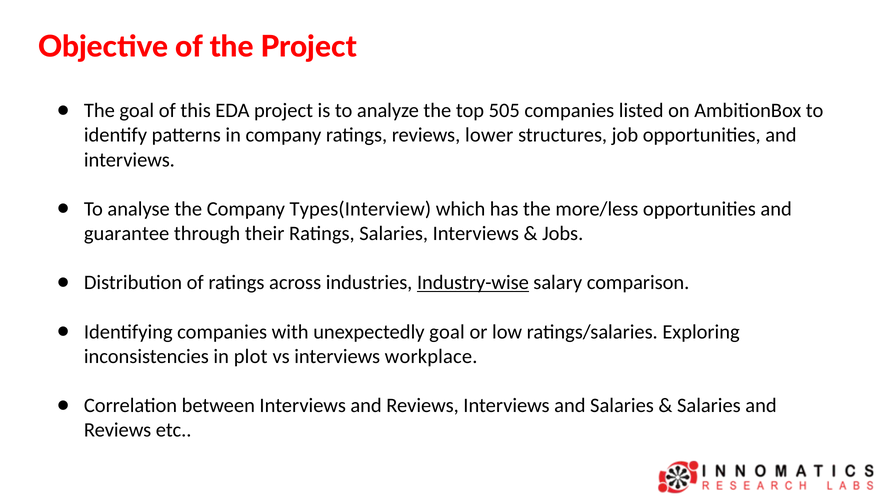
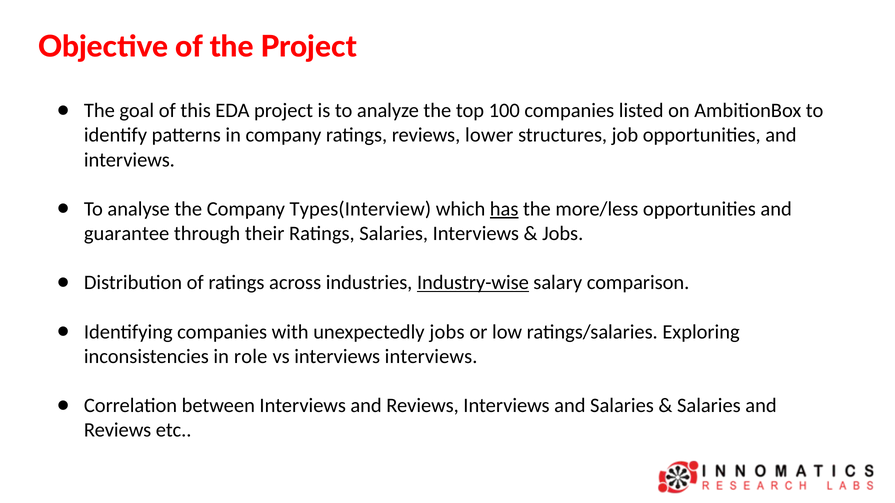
505: 505 -> 100
has underline: none -> present
unexpectedly goal: goal -> jobs
plot: plot -> role
interviews workplace: workplace -> interviews
